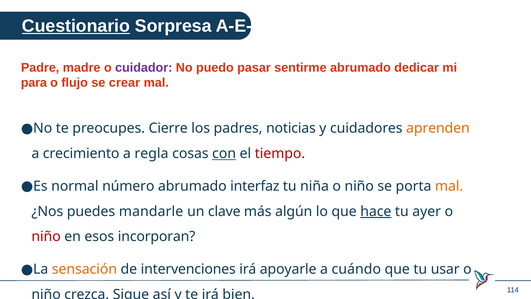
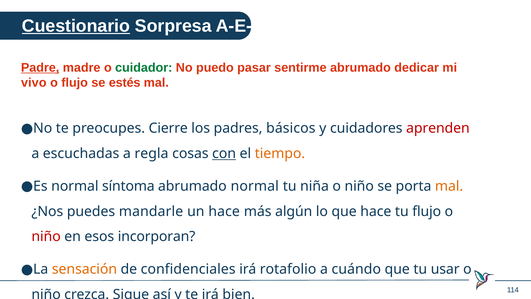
Padre underline: none -> present
cuidador colour: purple -> green
para: para -> vivo
crear: crear -> estés
noticias: noticias -> básicos
aprenden colour: orange -> red
crecimiento: crecimiento -> escuchadas
tiempo colour: red -> orange
número: número -> síntoma
abrumado interfaz: interfaz -> normal
un clave: clave -> hace
hace at (376, 211) underline: present -> none
tu ayer: ayer -> flujo
intervenciones: intervenciones -> confidenciales
apoyarle: apoyarle -> rotafolio
